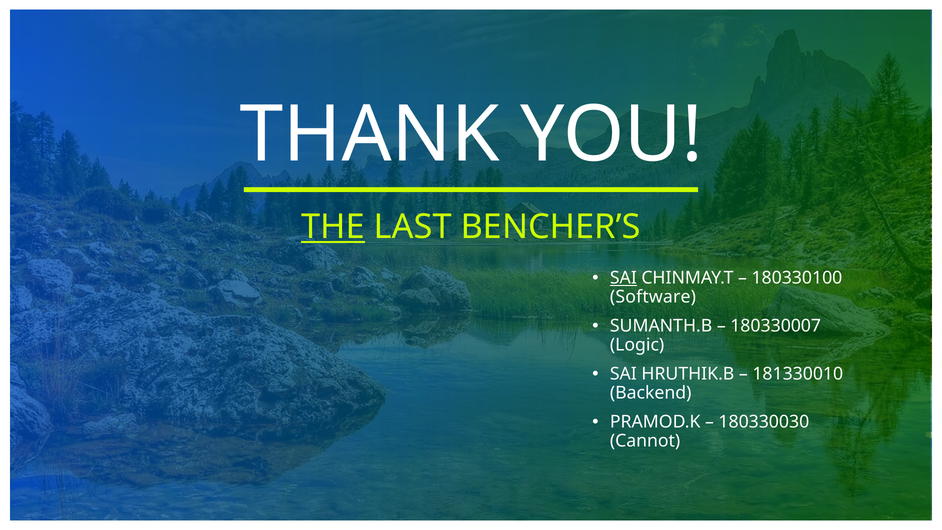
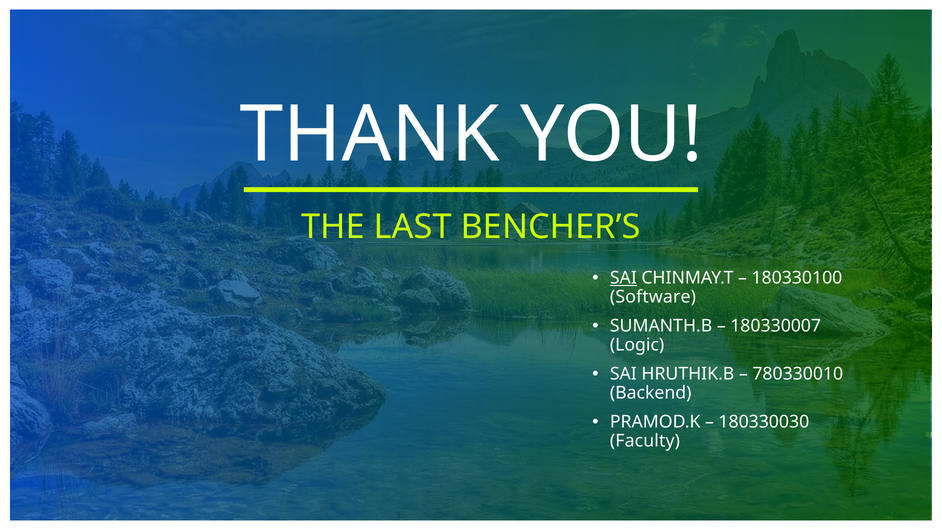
THE underline: present -> none
181330010: 181330010 -> 780330010
Cannot: Cannot -> Faculty
